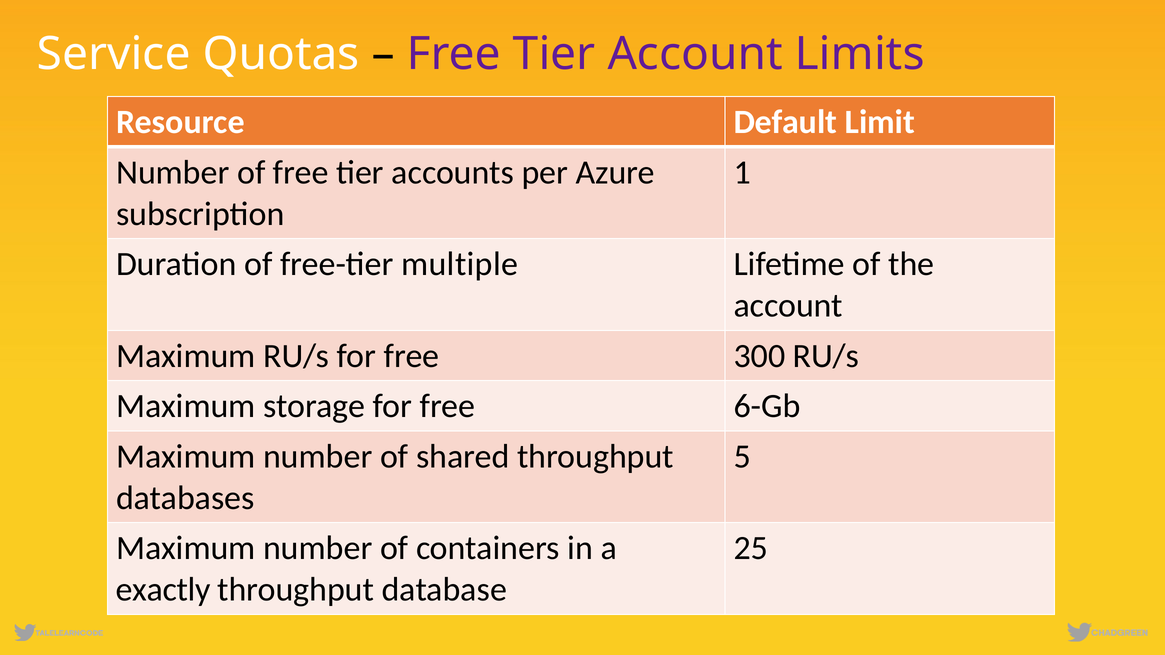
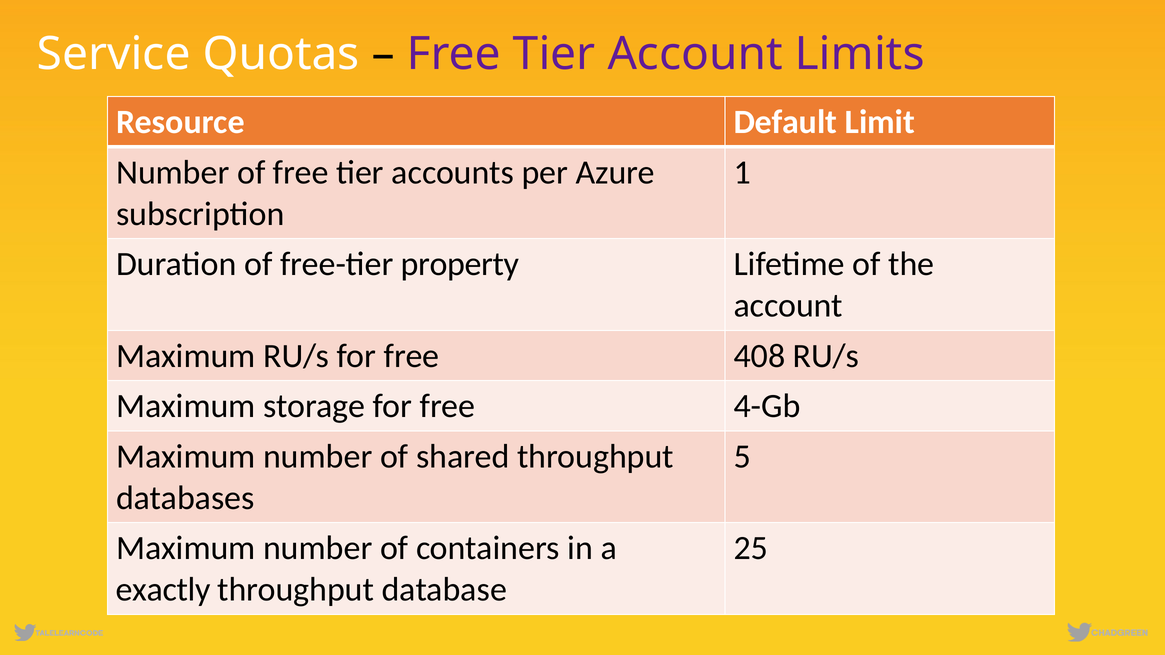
multiple: multiple -> property
300: 300 -> 408
6-Gb: 6-Gb -> 4-Gb
